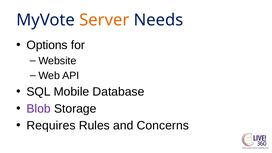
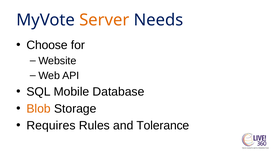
Options: Options -> Choose
Blob colour: purple -> orange
Concerns: Concerns -> Tolerance
